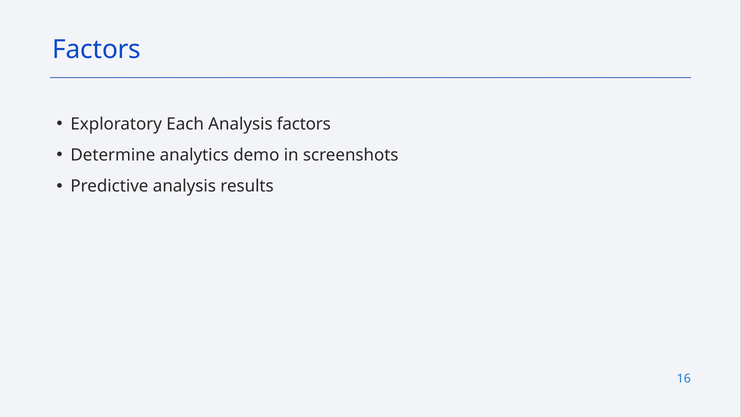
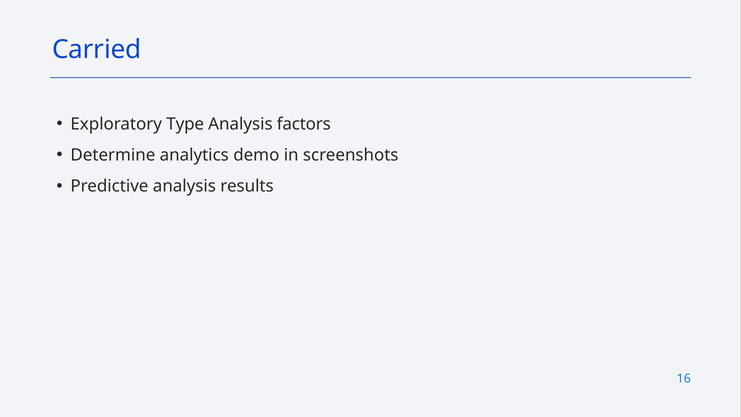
Factors at (97, 49): Factors -> Carried
Each: Each -> Type
